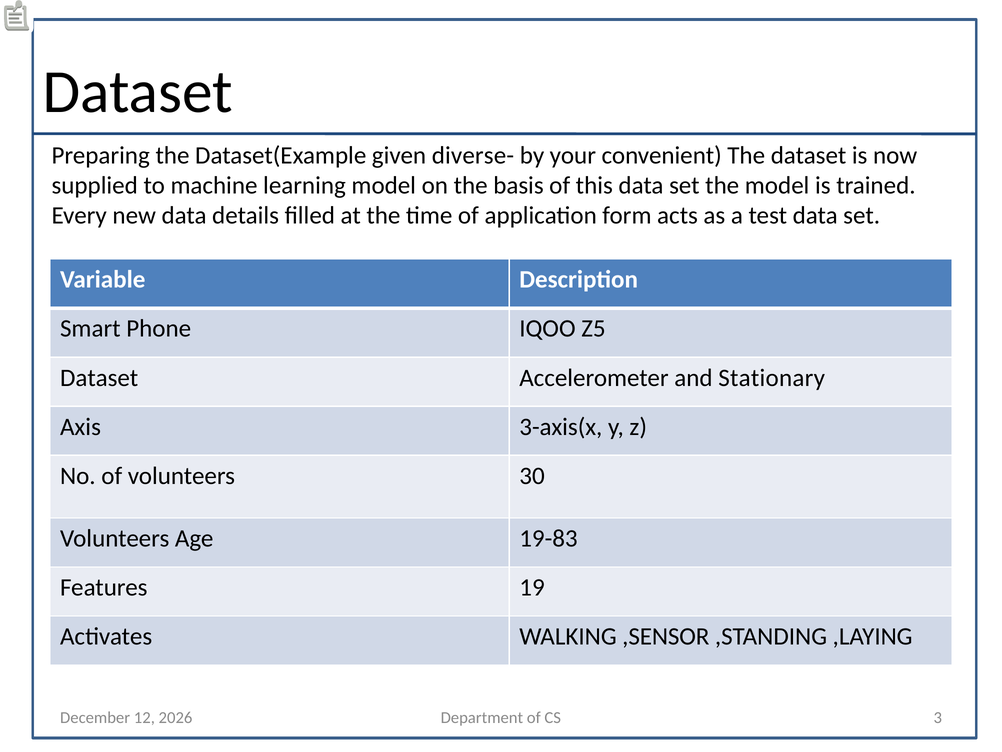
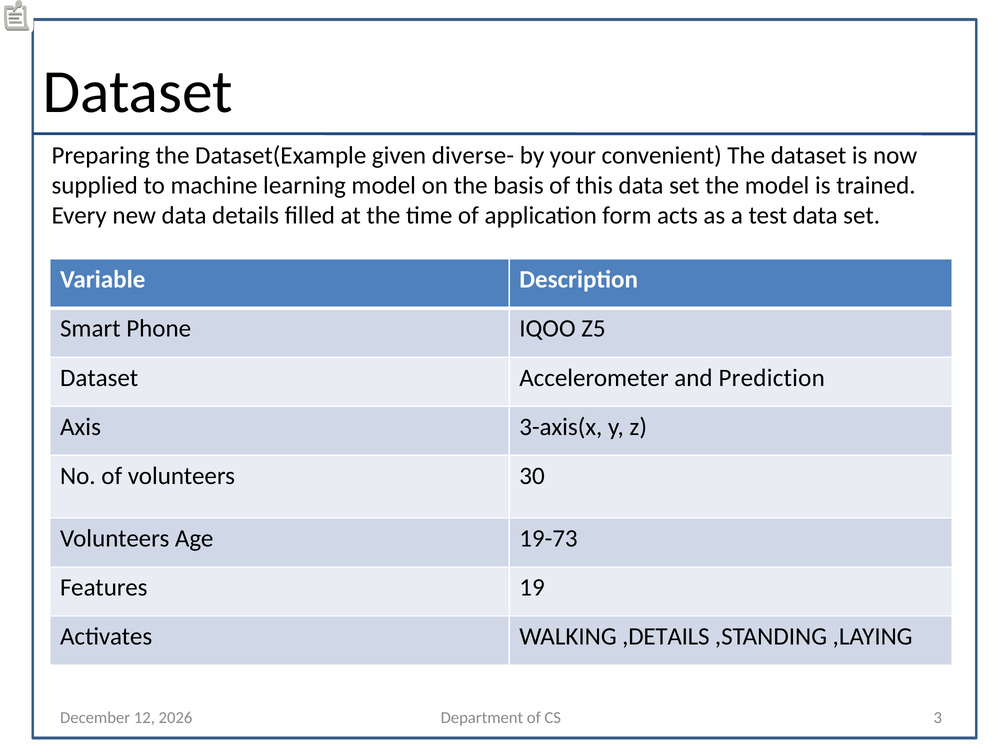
Stationary: Stationary -> Prediction
19-83: 19-83 -> 19-73
,SENSOR: ,SENSOR -> ,DETAILS
